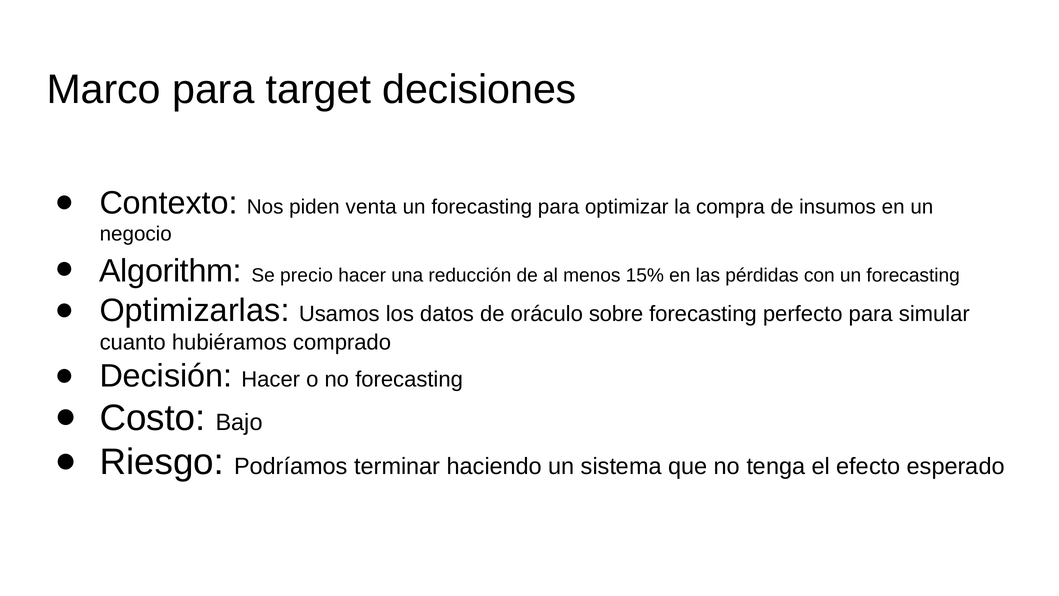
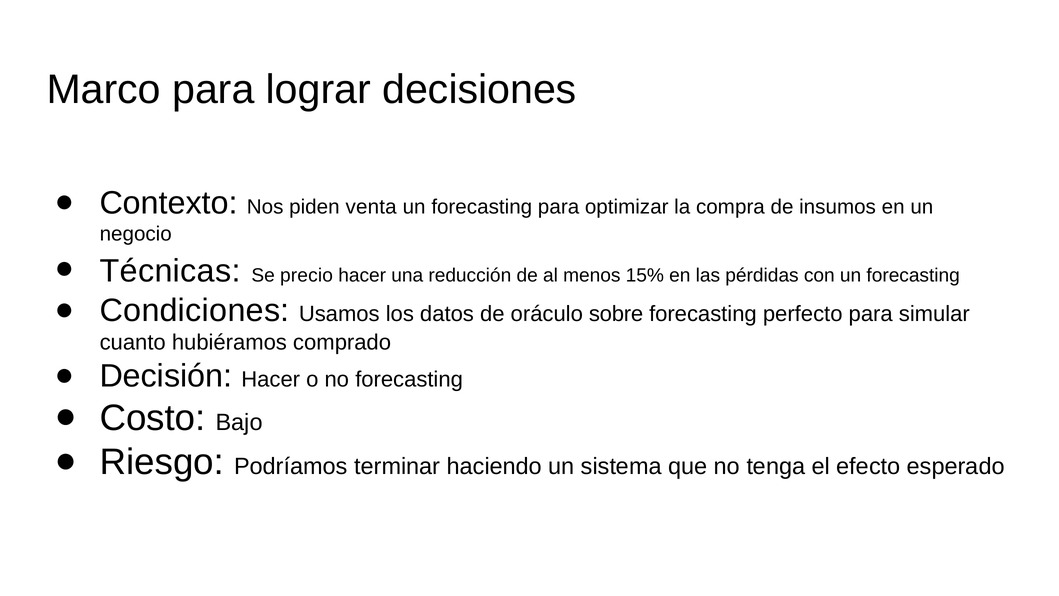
target: target -> lograr
Algorithm: Algorithm -> Técnicas
Optimizarlas: Optimizarlas -> Condiciones
